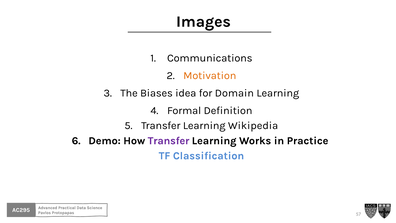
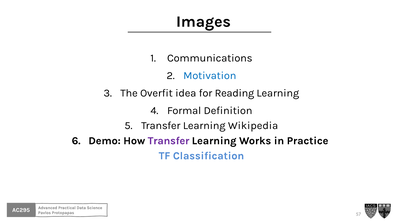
Motivation colour: orange -> blue
Biases: Biases -> Overfit
Domain: Domain -> Reading
